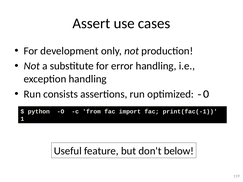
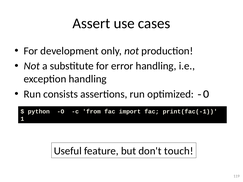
below: below -> touch
